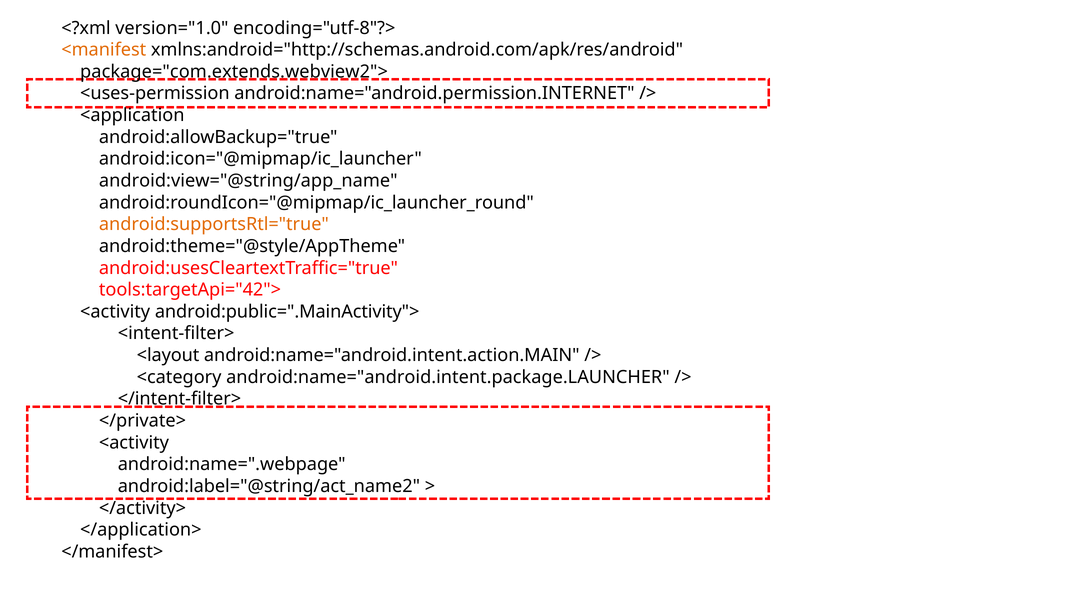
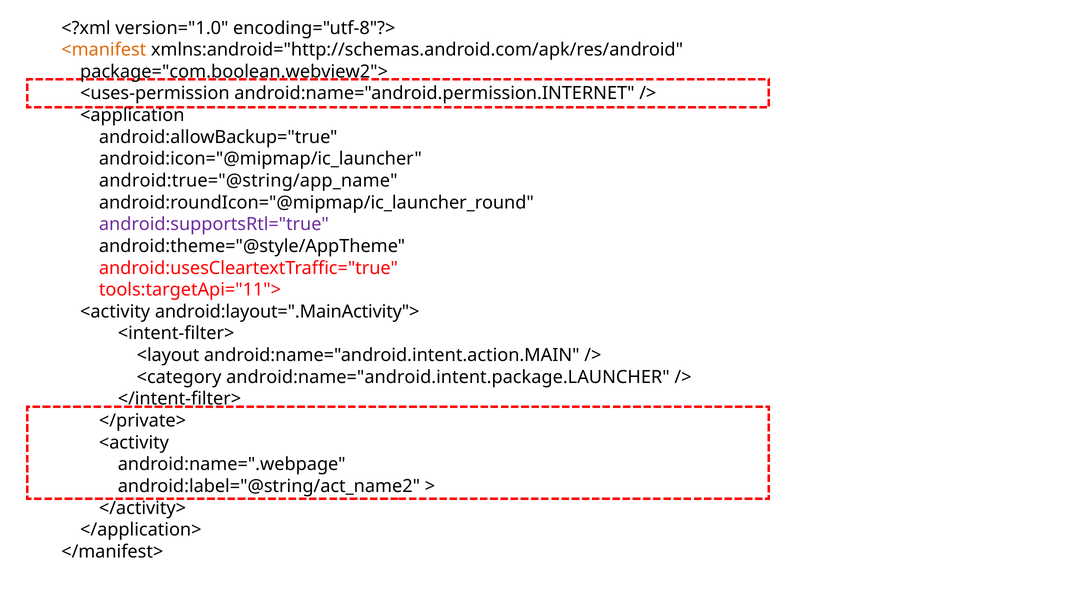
package="com.extends.webview2">: package="com.extends.webview2"> -> package="com.boolean.webview2">
android:view="@string/app_name: android:view="@string/app_name -> android:true="@string/app_name
android:supportsRtl="true colour: orange -> purple
tools:targetApi="42">: tools:targetApi="42"> -> tools:targetApi="11">
android:public=".MainActivity">: android:public=".MainActivity"> -> android:layout=".MainActivity">
